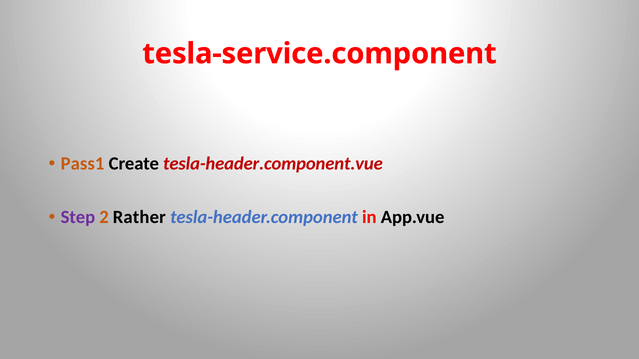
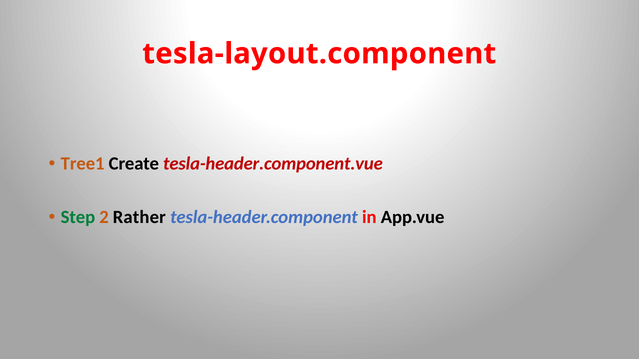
tesla-service.component: tesla-service.component -> tesla-layout.component
Pass1: Pass1 -> Tree1
Step colour: purple -> green
